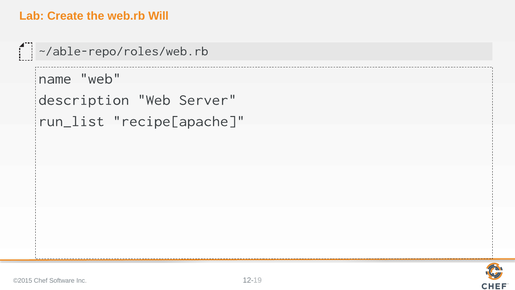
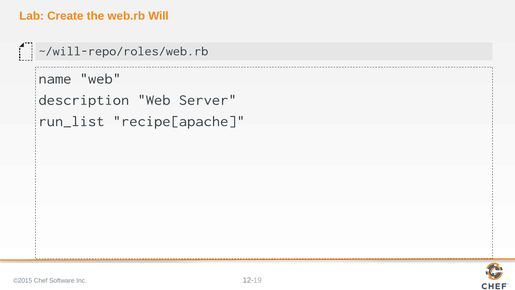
~/able-repo/roles/web.rb: ~/able-repo/roles/web.rb -> ~/will-repo/roles/web.rb
